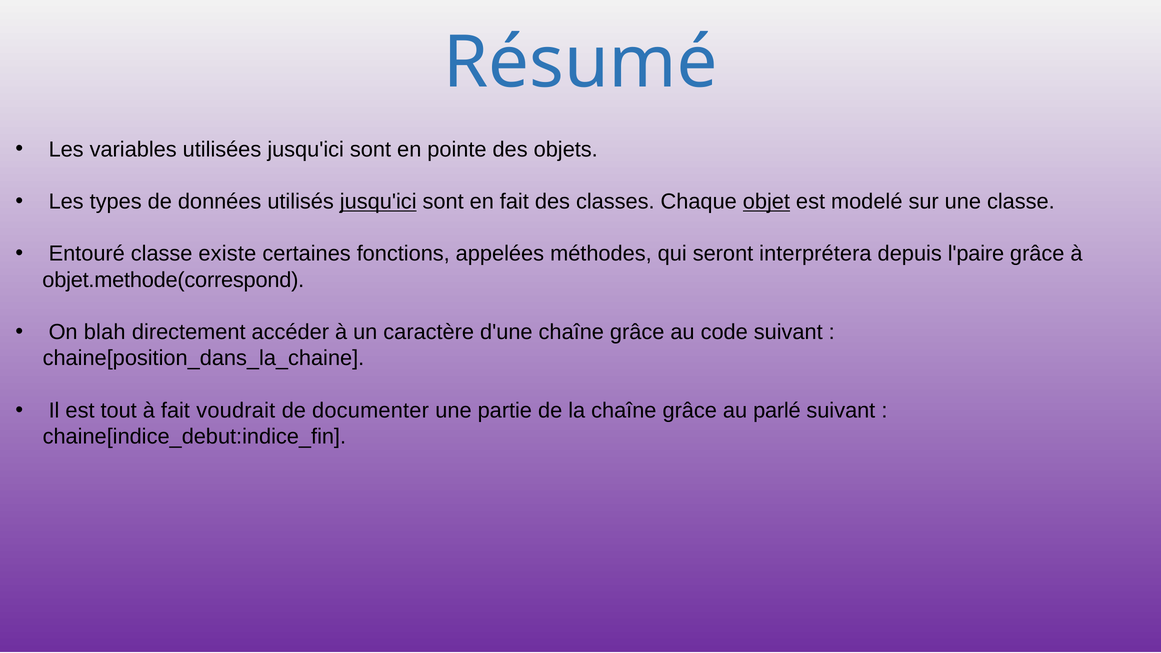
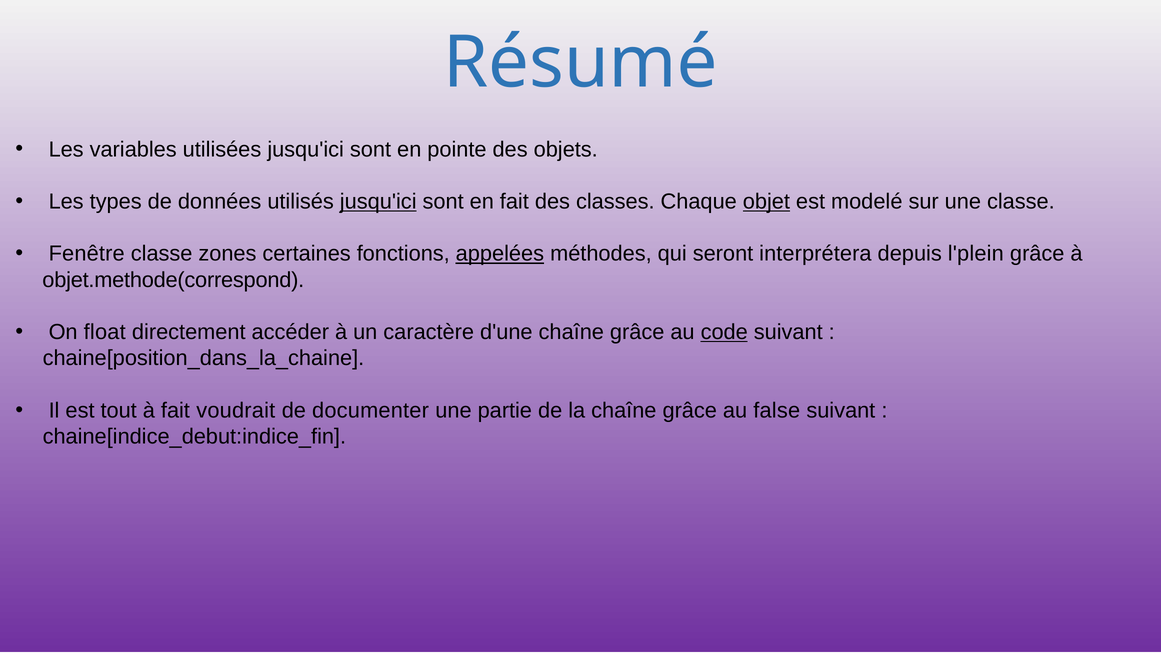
Entouré: Entouré -> Fenêtre
existe: existe -> zones
appelées underline: none -> present
l'paire: l'paire -> l'plein
blah: blah -> float
code underline: none -> present
parlé: parlé -> false
